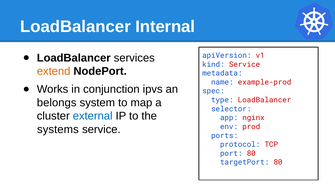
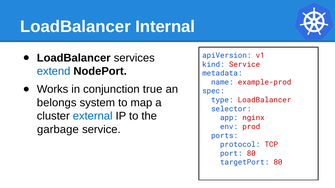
extend colour: orange -> blue
ipvs: ipvs -> true
systems: systems -> garbage
